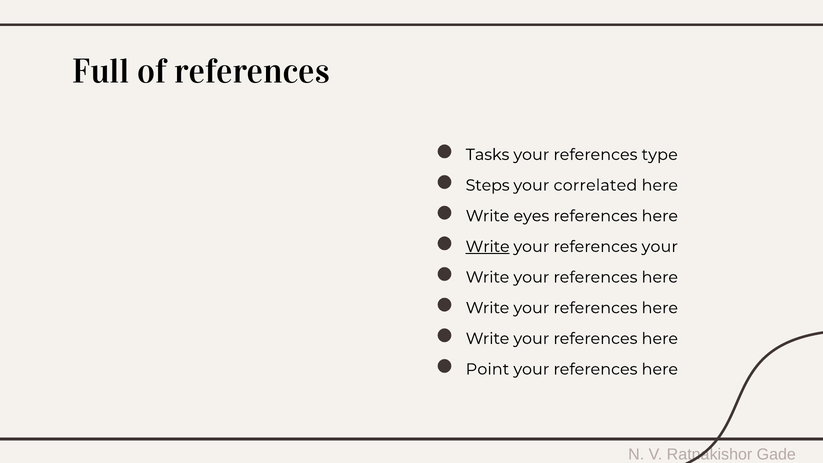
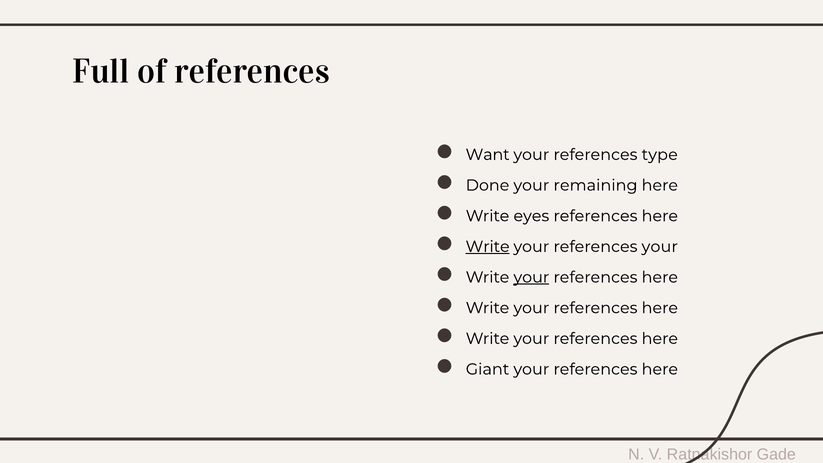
Tasks: Tasks -> Want
Steps: Steps -> Done
correlated: correlated -> remaining
your at (531, 277) underline: none -> present
Point: Point -> Giant
